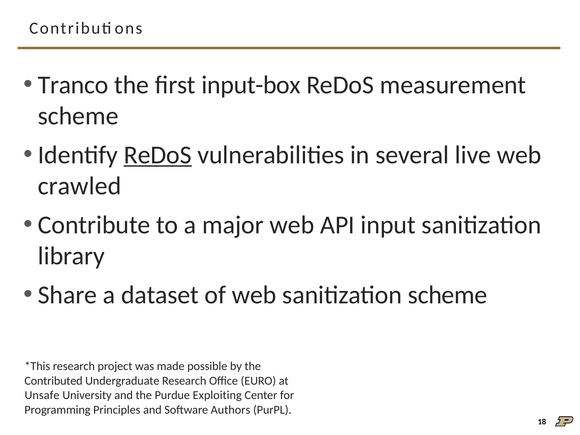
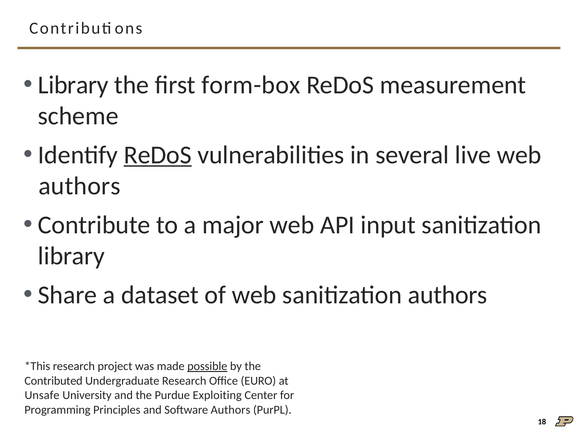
Tranco at (73, 85): Tranco -> Library
input-box: input-box -> form-box
crawled at (80, 186): crawled -> authors
sanitization scheme: scheme -> authors
possible underline: none -> present
